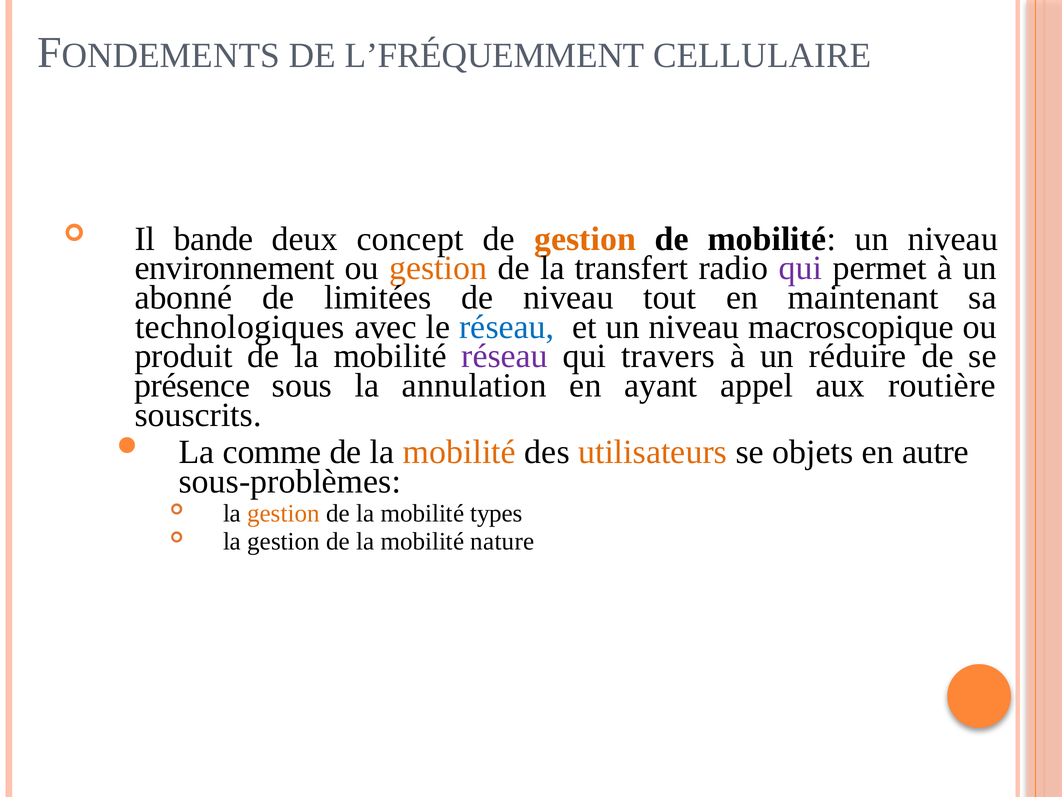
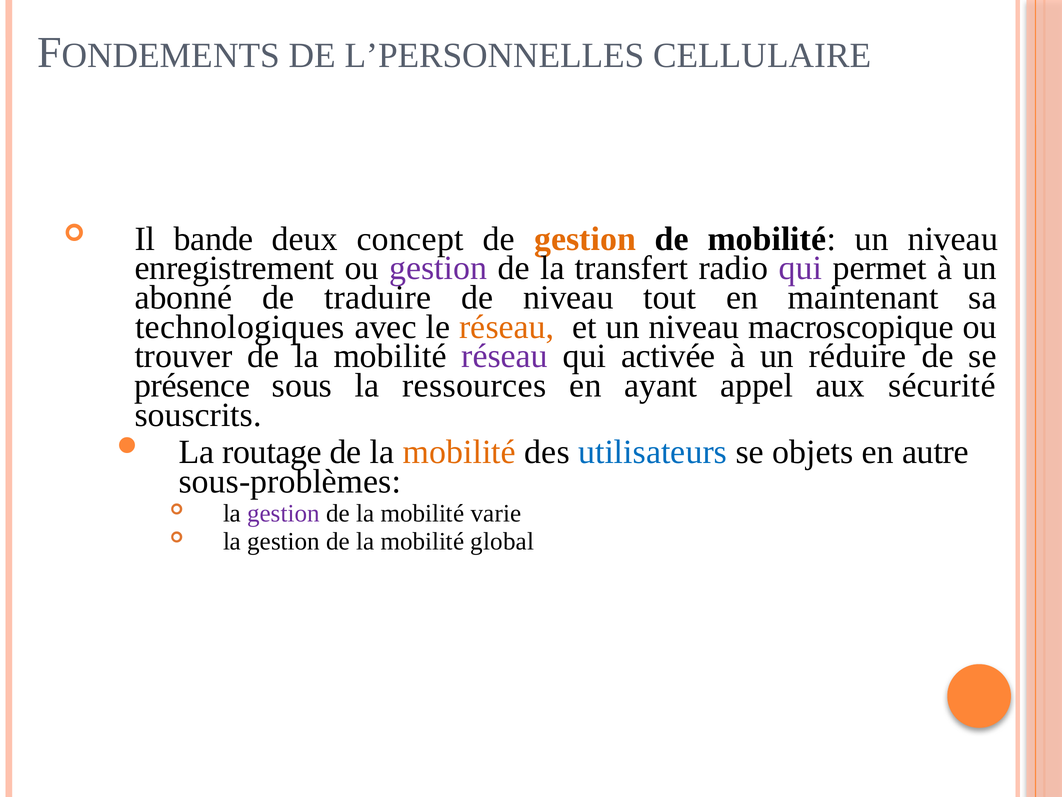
L’FRÉQUEMMENT: L’FRÉQUEMMENT -> L’PERSONNELLES
environnement: environnement -> enregistrement
gestion at (438, 268) colour: orange -> purple
limitées: limitées -> traduire
réseau at (507, 327) colour: blue -> orange
produit: produit -> trouver
travers: travers -> activée
annulation: annulation -> ressources
routière: routière -> sécurité
comme: comme -> routage
utilisateurs colour: orange -> blue
gestion at (284, 513) colour: orange -> purple
types: types -> varie
nature: nature -> global
